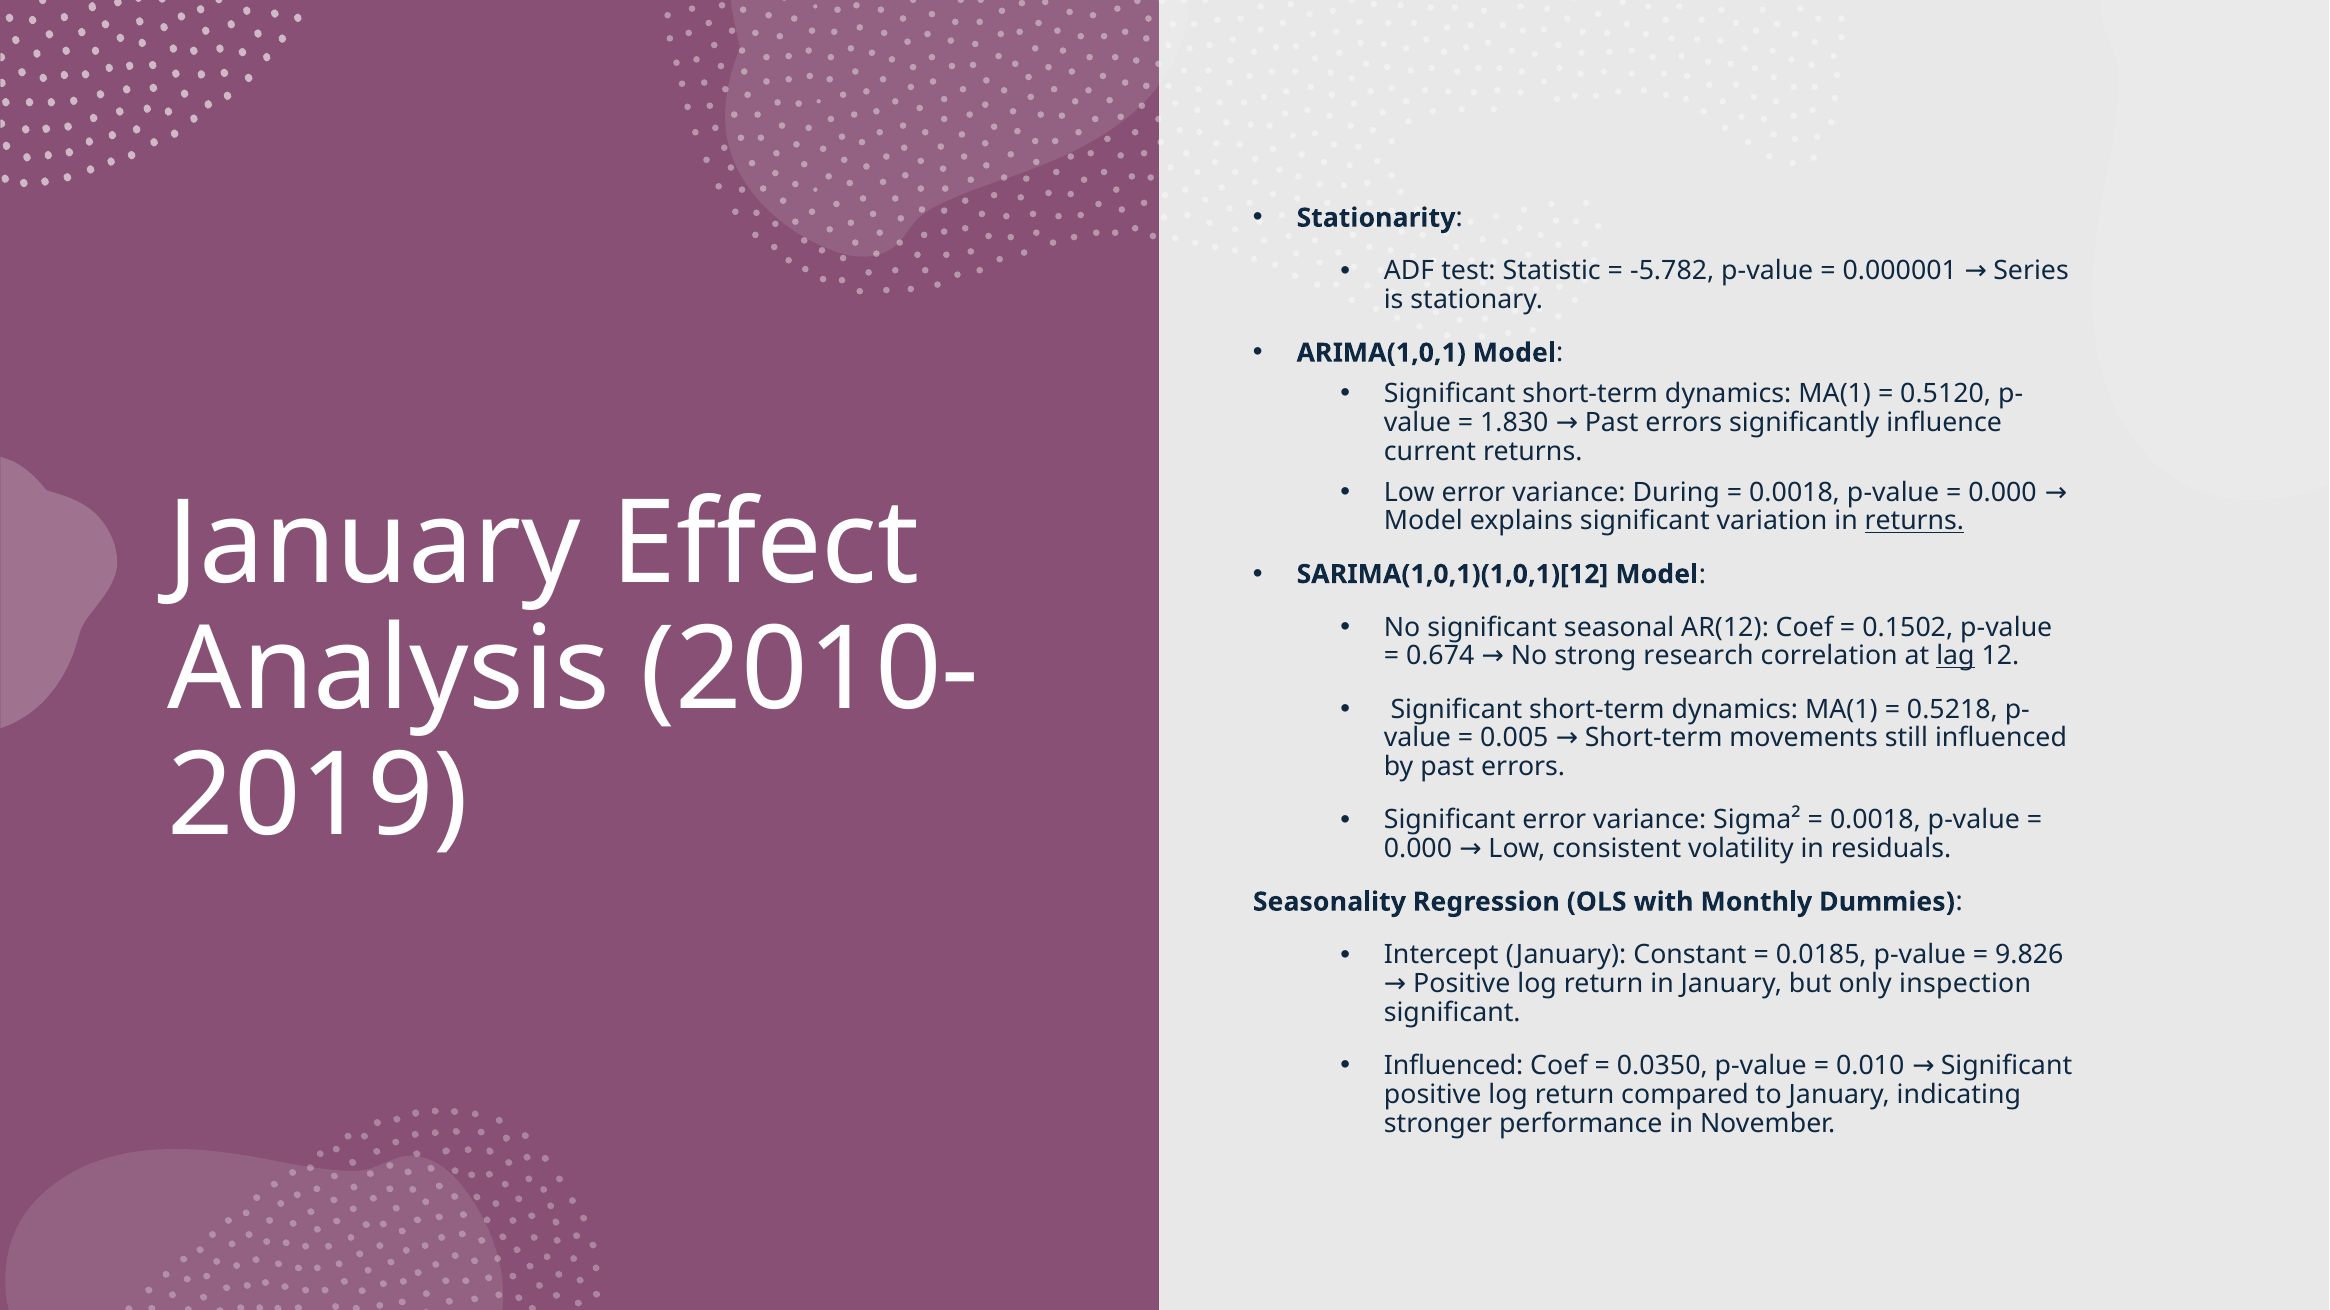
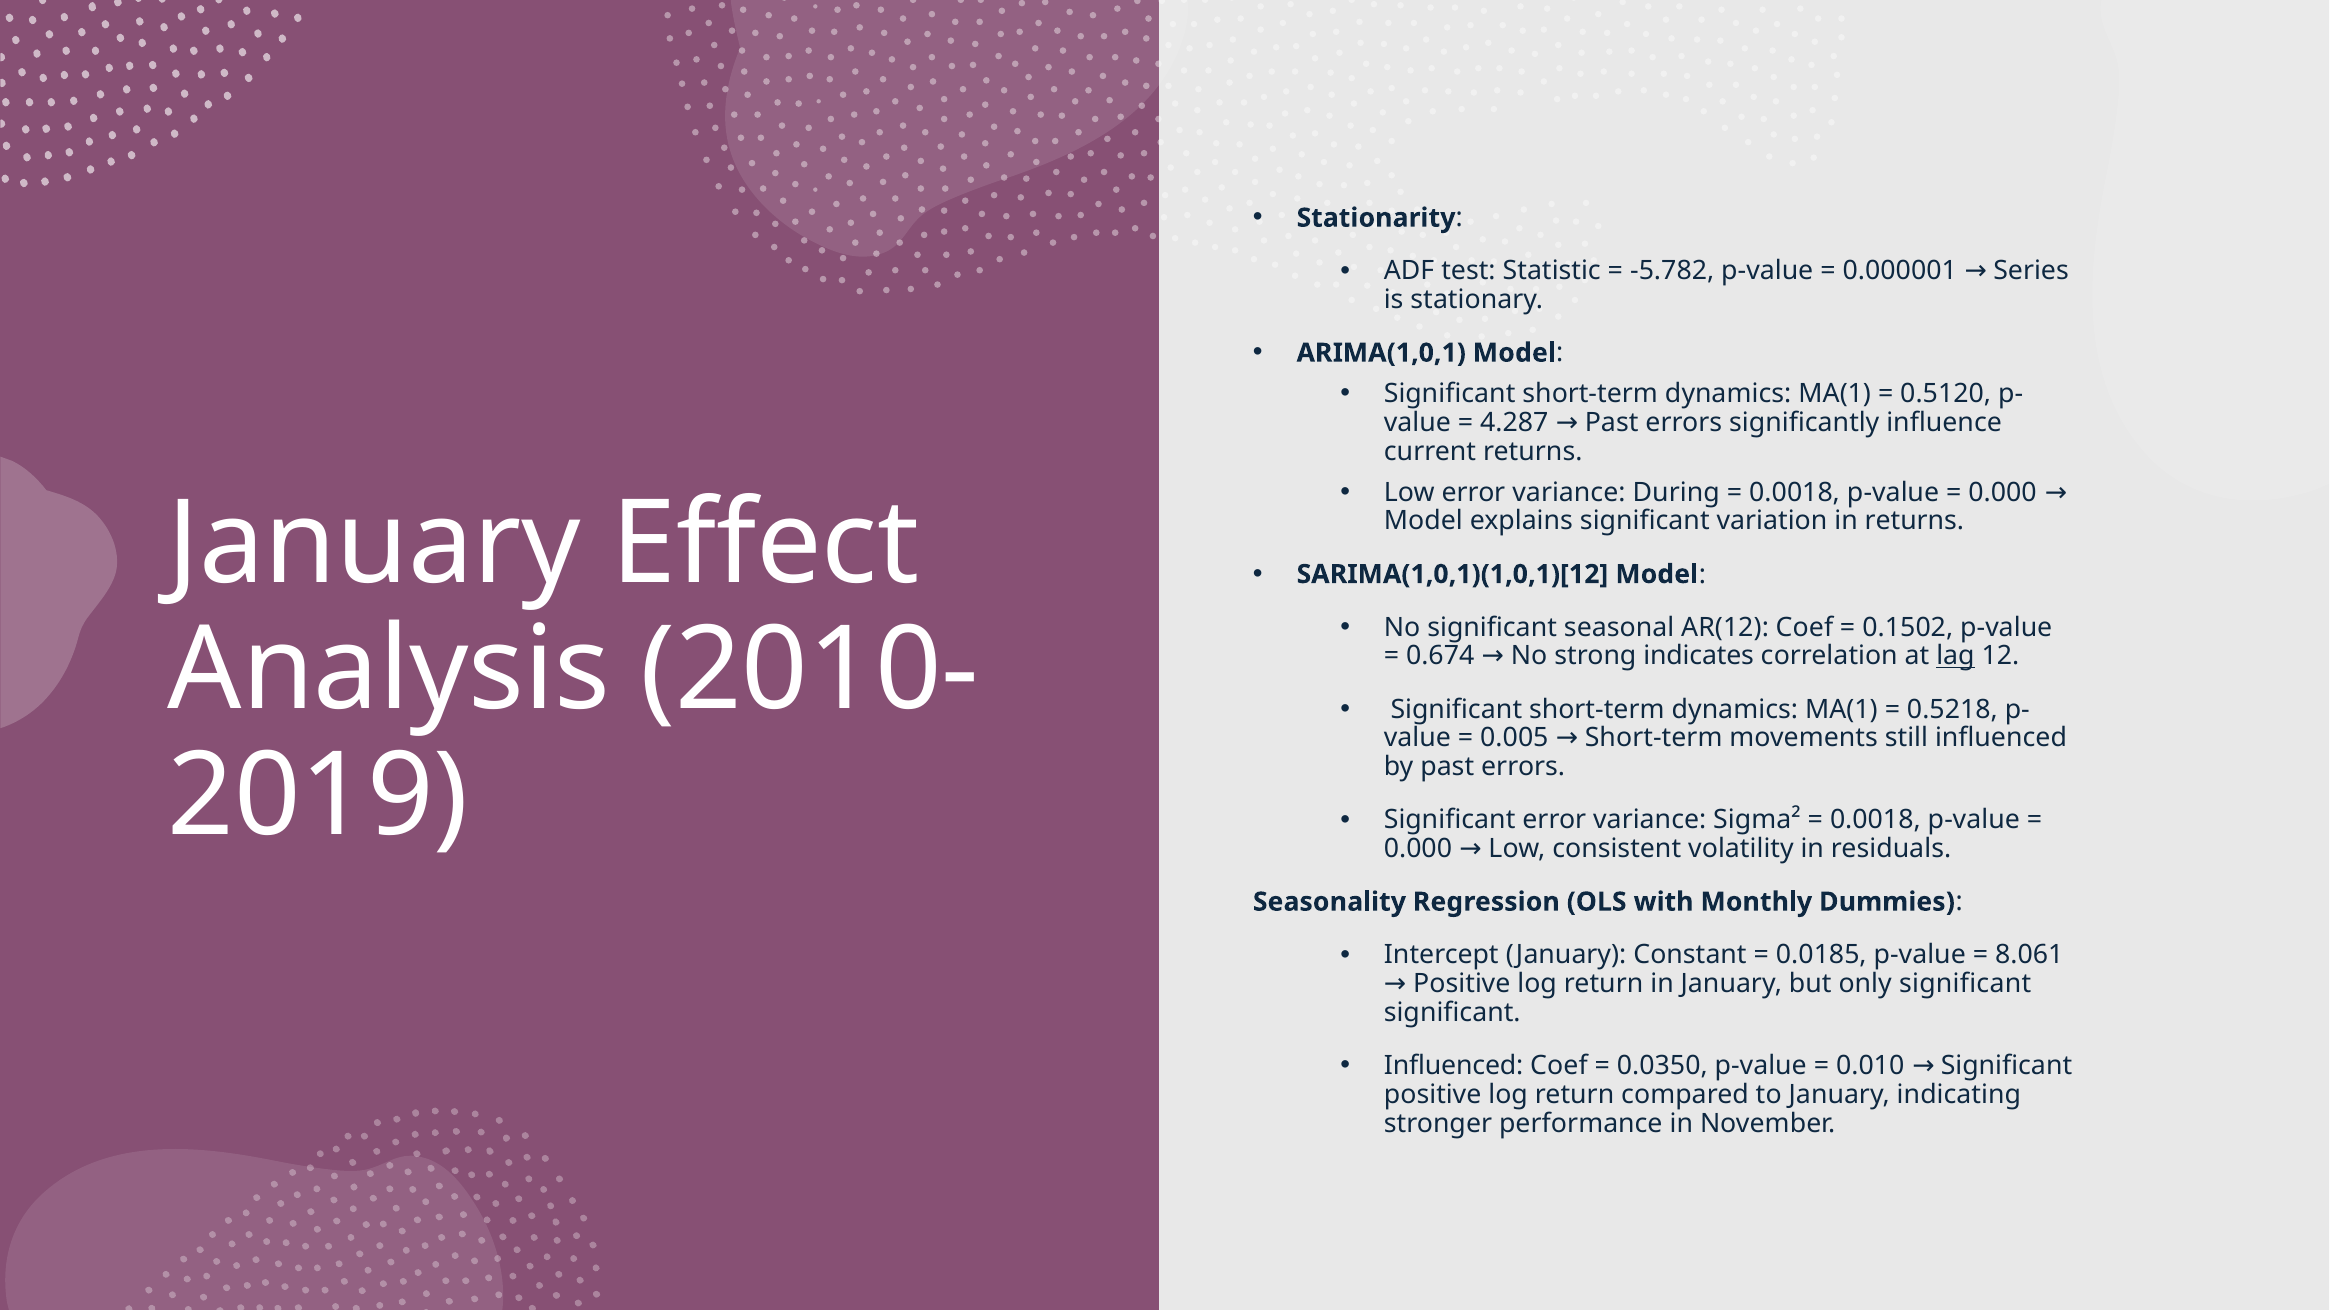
1.830: 1.830 -> 4.287
returns at (1914, 521) underline: present -> none
research: research -> indicates
9.826: 9.826 -> 8.061
only inspection: inspection -> significant
